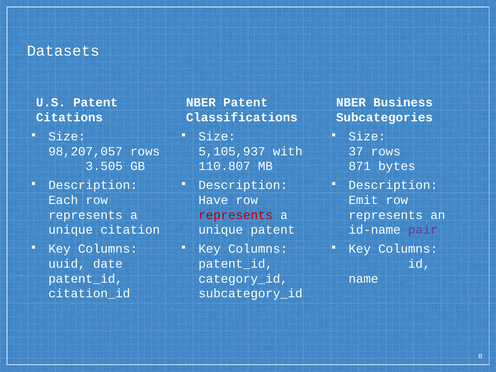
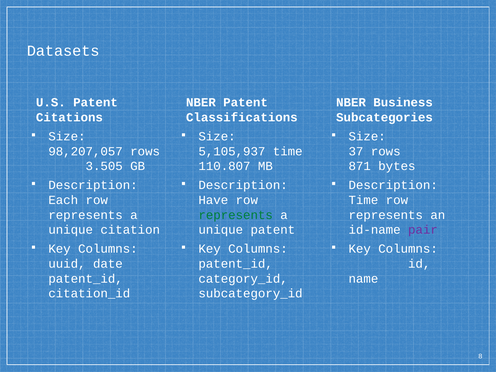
5,105,937 with: with -> time
Emit at (363, 200): Emit -> Time
represents at (236, 215) colour: red -> green
